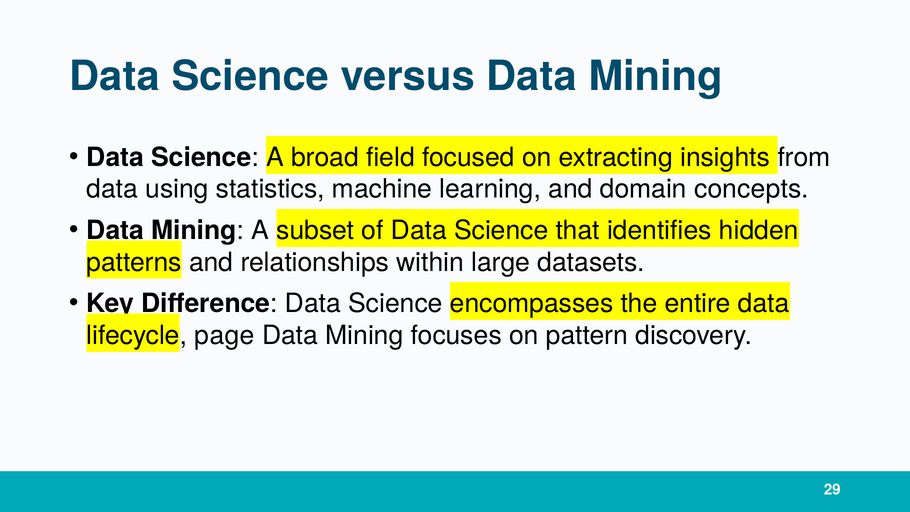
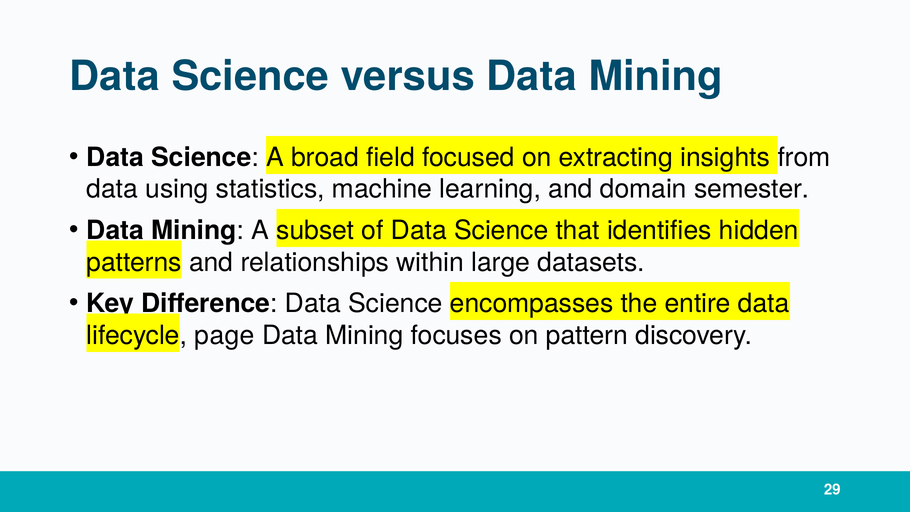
concepts: concepts -> semester
